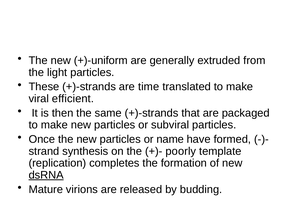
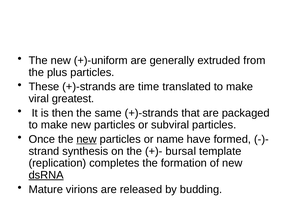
light: light -> plus
efficient: efficient -> greatest
new at (87, 139) underline: none -> present
poorly: poorly -> bursal
